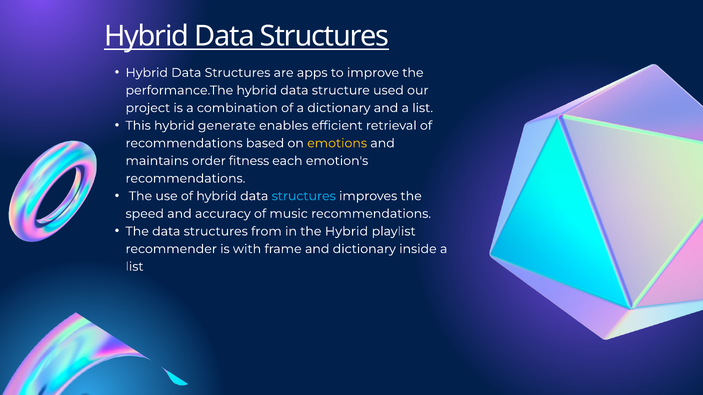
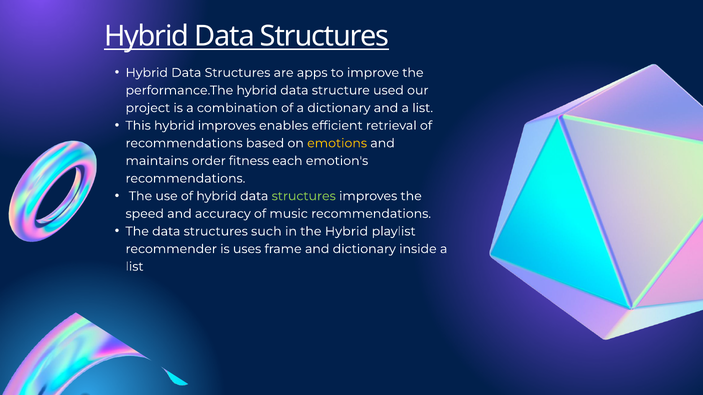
hybrid generate: generate -> improves
structures at (304, 196) colour: light blue -> light green
from: from -> such
with: with -> uses
